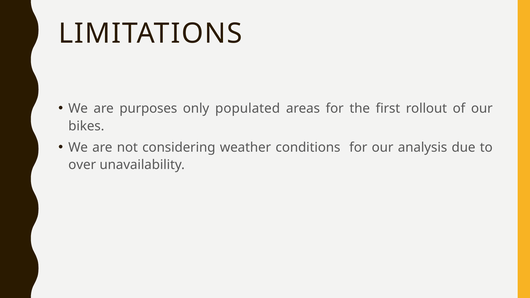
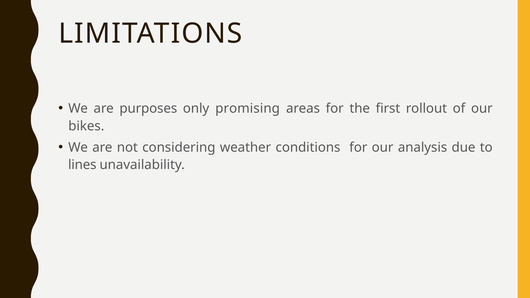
populated: populated -> promising
over: over -> lines
